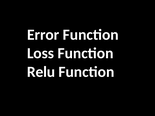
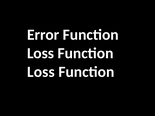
Relu at (41, 72): Relu -> Loss
